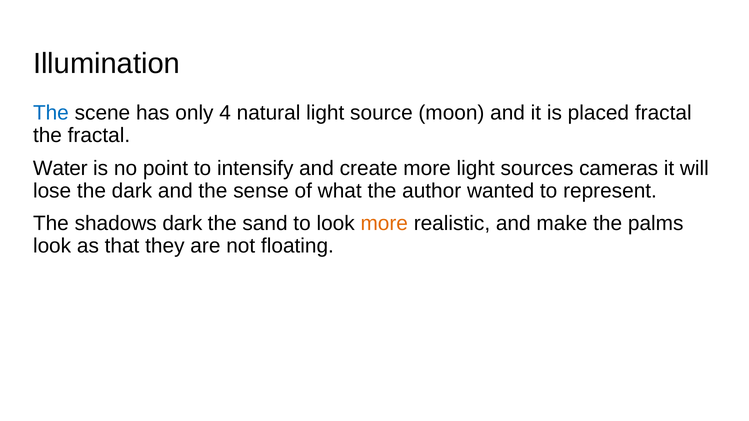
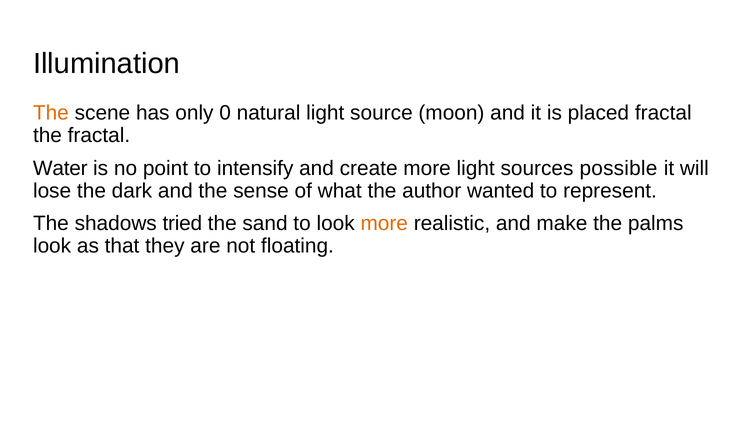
The at (51, 113) colour: blue -> orange
4: 4 -> 0
cameras: cameras -> possible
shadows dark: dark -> tried
